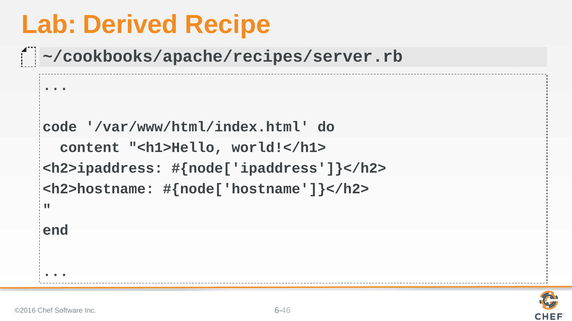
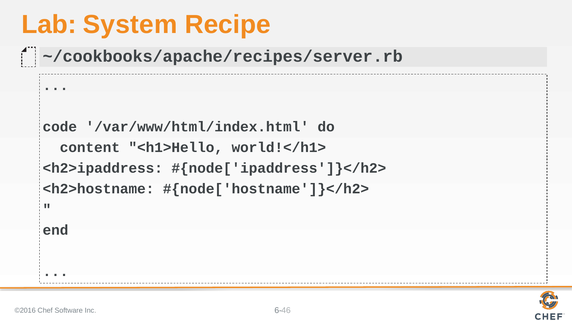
Derived: Derived -> System
